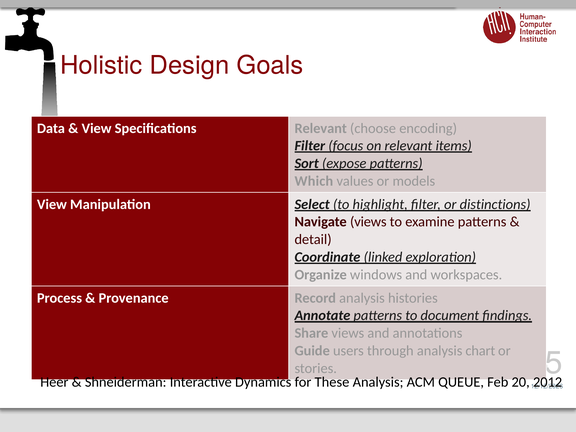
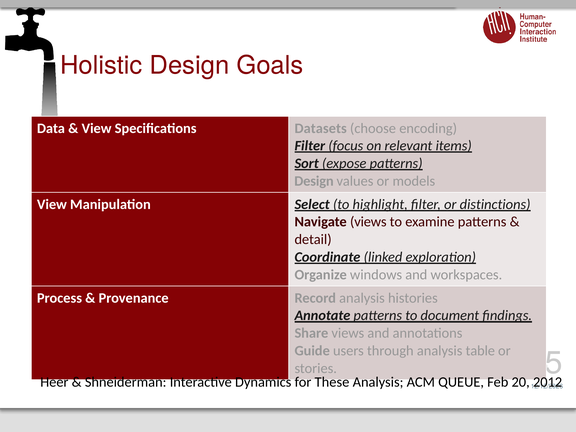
Specifications Relevant: Relevant -> Datasets
Which at (314, 181): Which -> Design
chart: chart -> table
